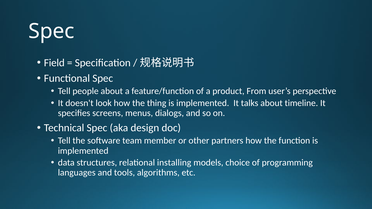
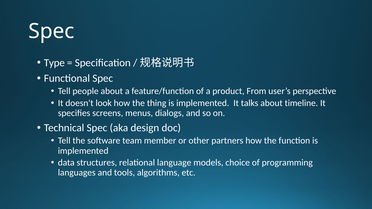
Field: Field -> Type
installing: installing -> language
